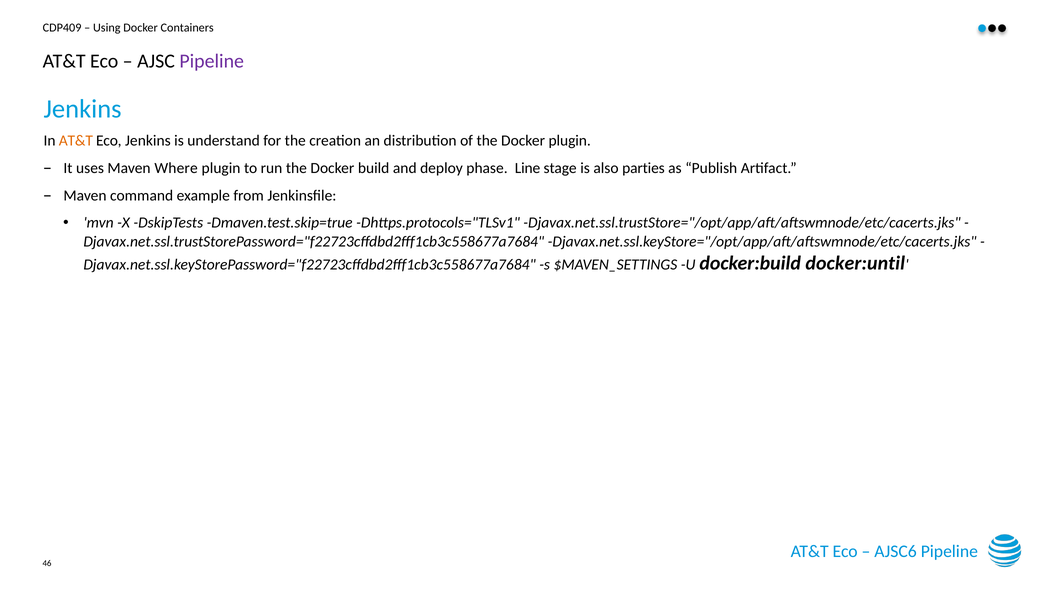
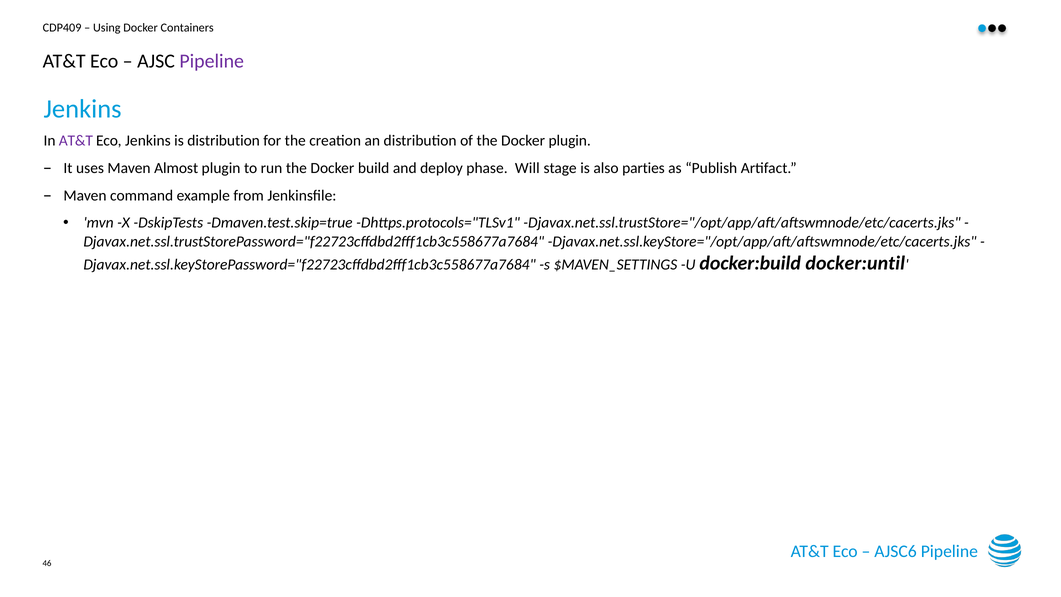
AT&T at (76, 141) colour: orange -> purple
is understand: understand -> distribution
Where: Where -> Almost
Line: Line -> Will
